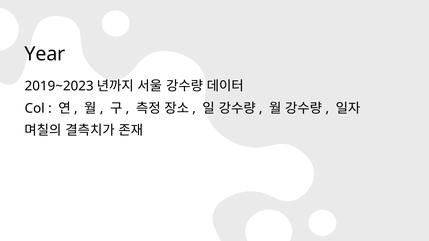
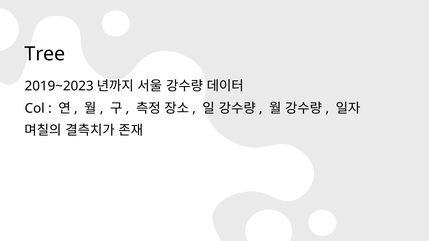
Year: Year -> Tree
